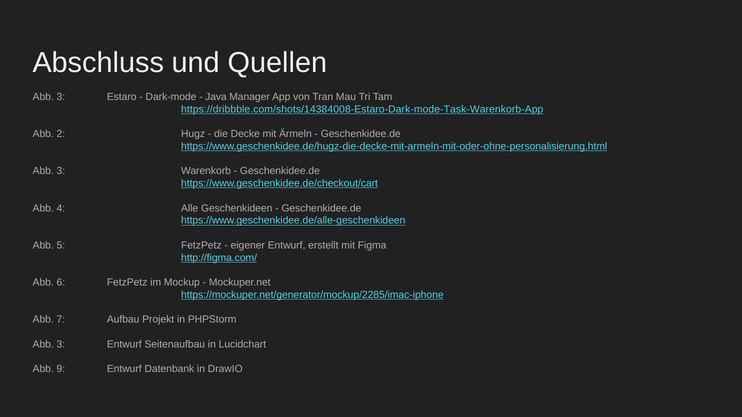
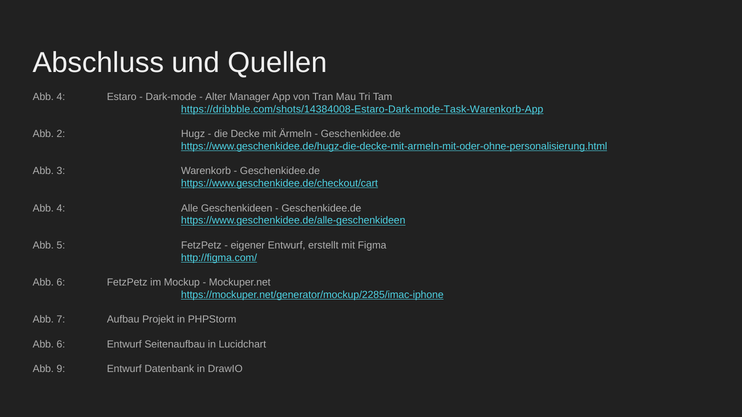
3 at (61, 97): 3 -> 4
Java: Java -> Alter
3 at (61, 345): 3 -> 6
